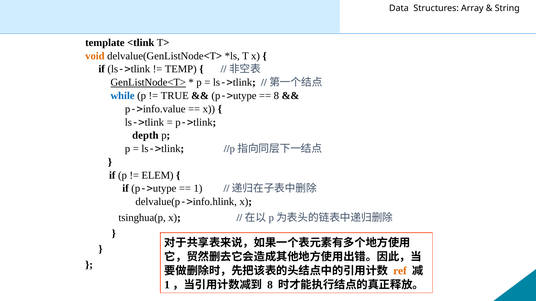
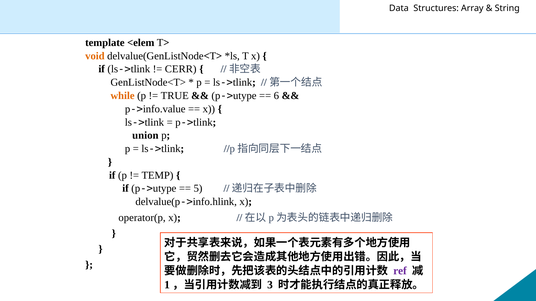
<tlink: <tlink -> <elem
TEMP: TEMP -> CERR
GenListNode<T> underline: present -> none
while colour: blue -> orange
8 at (276, 96): 8 -> 6
depth: depth -> union
ELEM: ELEM -> TEMP
1: 1 -> 5
tsinghua(p: tsinghua(p -> operator(p
ref colour: orange -> purple
8 at (270, 285): 8 -> 3
